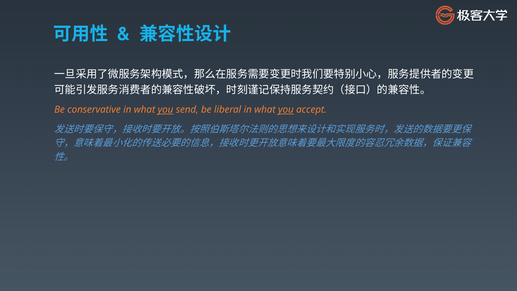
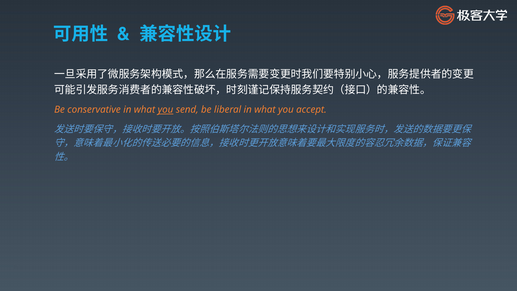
you at (286, 110) underline: present -> none
